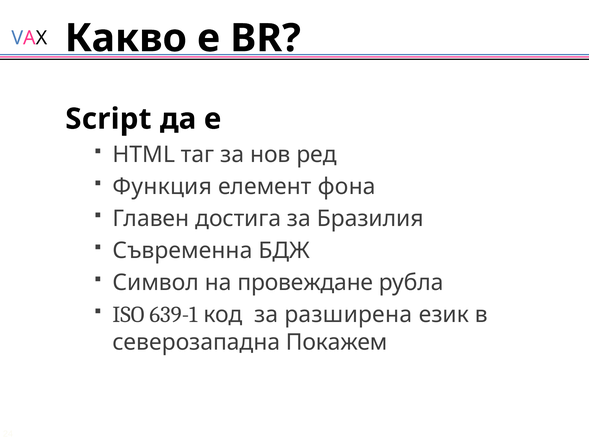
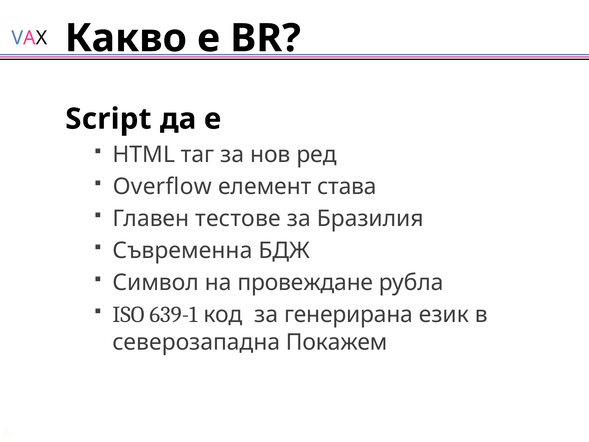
Функция: Функция -> Overflow
фона: фона -> става
достига: достига -> тестове
разширена: разширена -> генерирана
